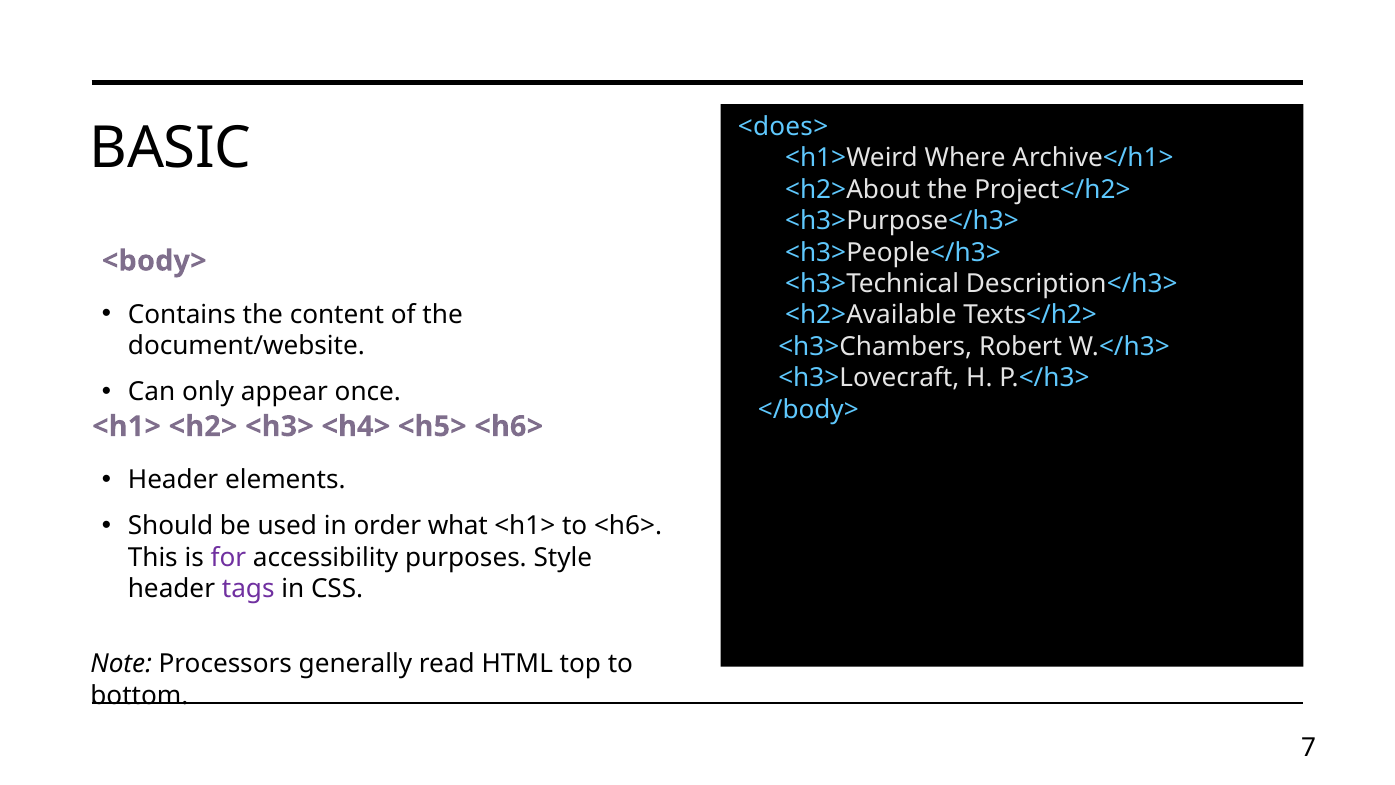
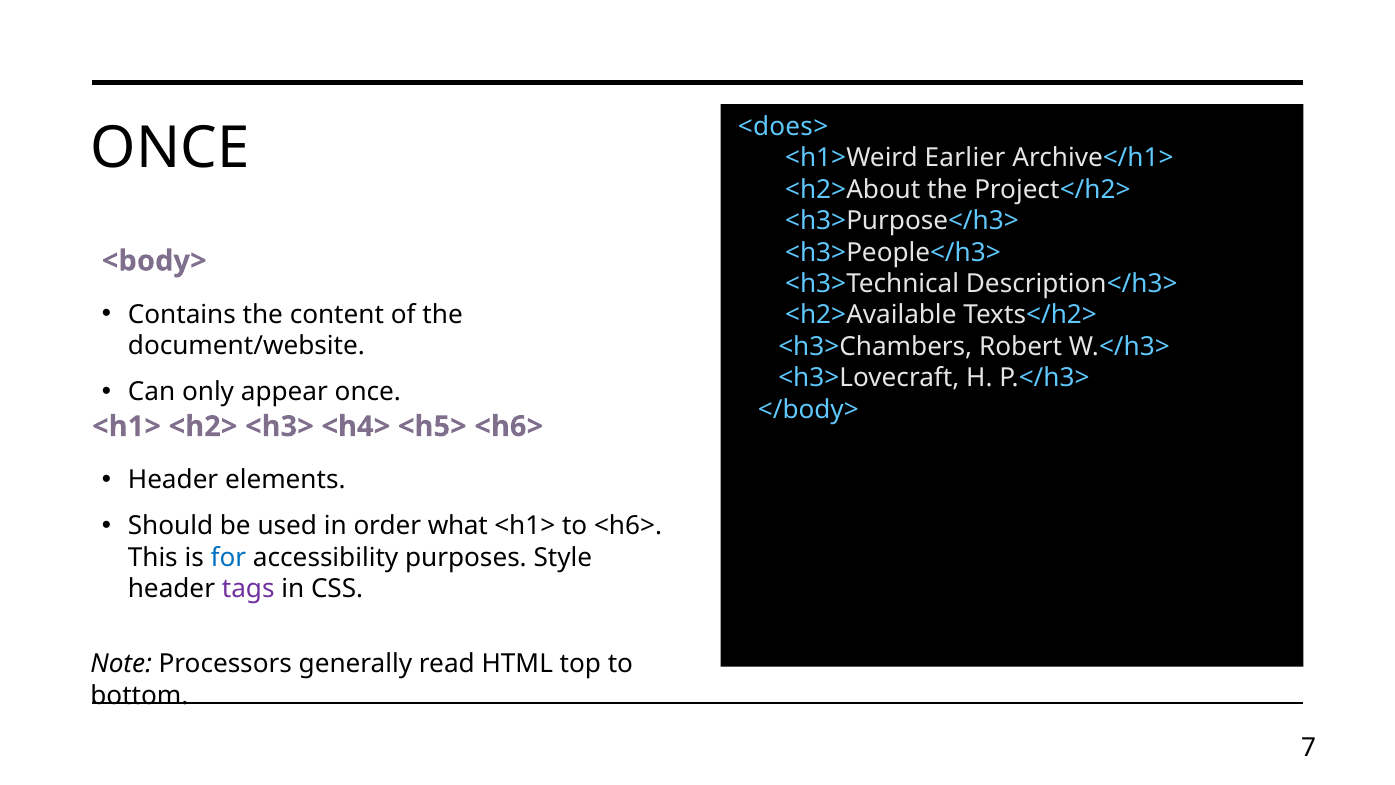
BASIC at (170, 148): BASIC -> ONCE
Where: Where -> Earlier
for colour: purple -> blue
